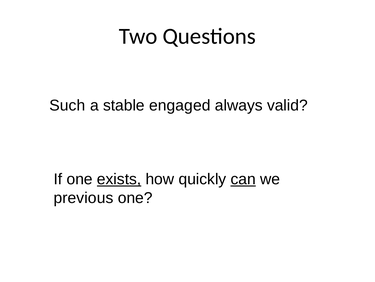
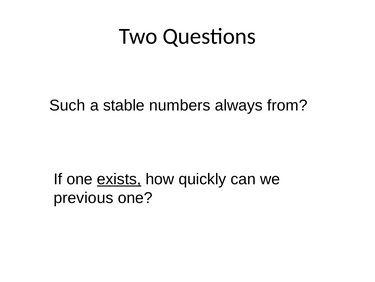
engaged: engaged -> numbers
valid: valid -> from
can underline: present -> none
